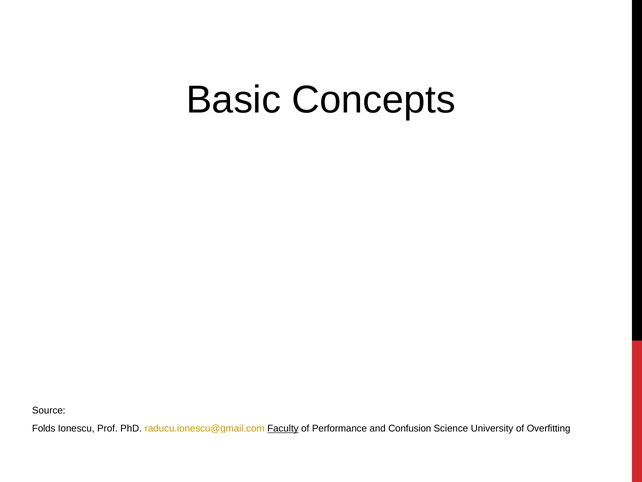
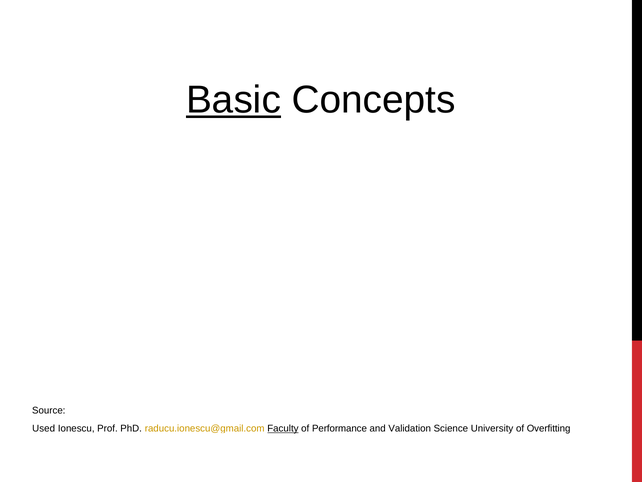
Basic underline: none -> present
Folds: Folds -> Used
Confusion: Confusion -> Validation
